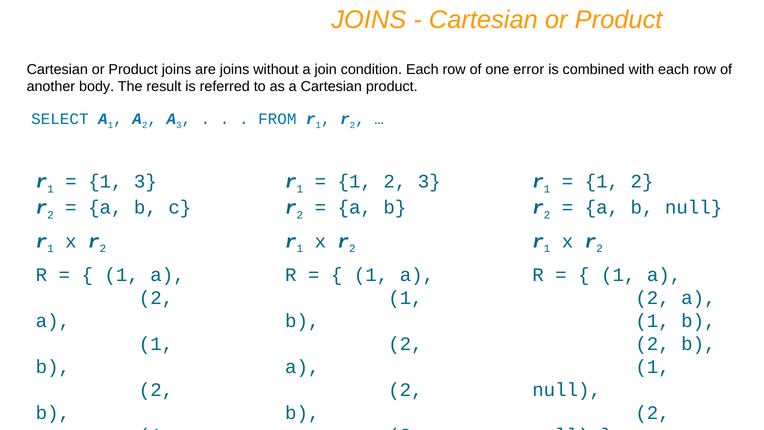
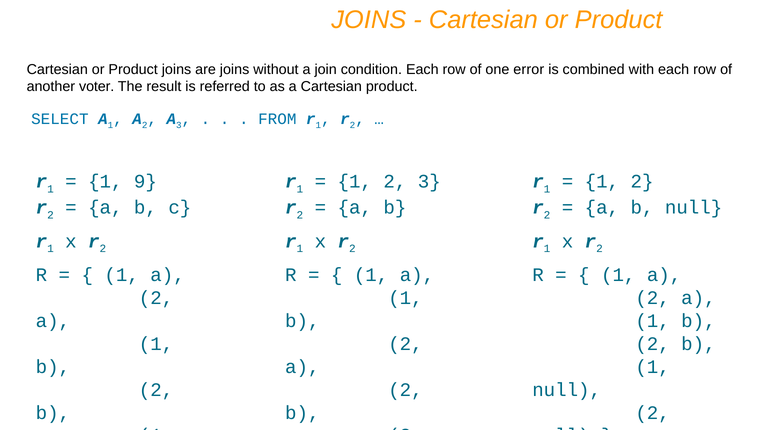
body: body -> voter
1 3: 3 -> 9
